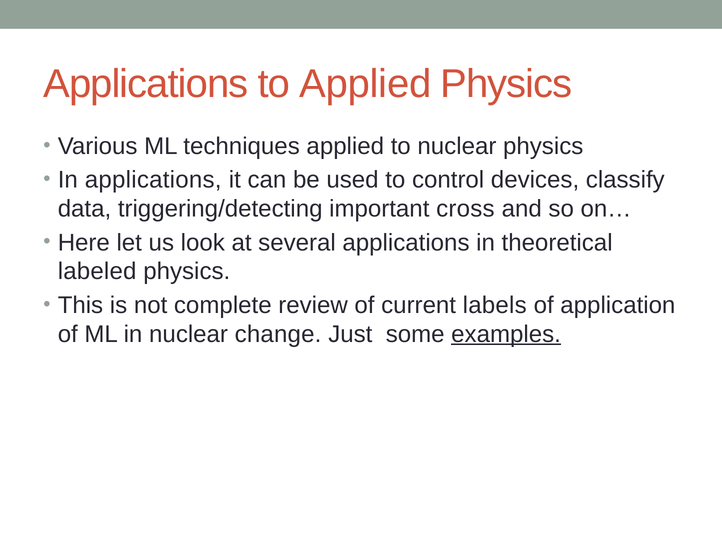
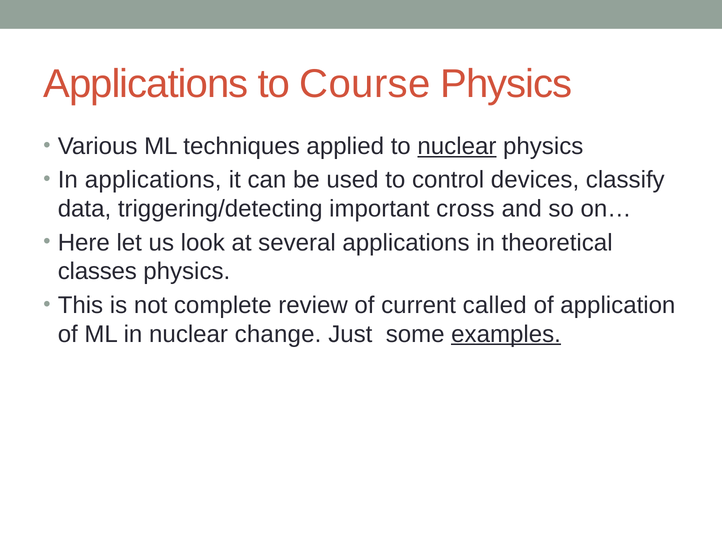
to Applied: Applied -> Course
nuclear at (457, 146) underline: none -> present
labeled: labeled -> classes
labels: labels -> called
